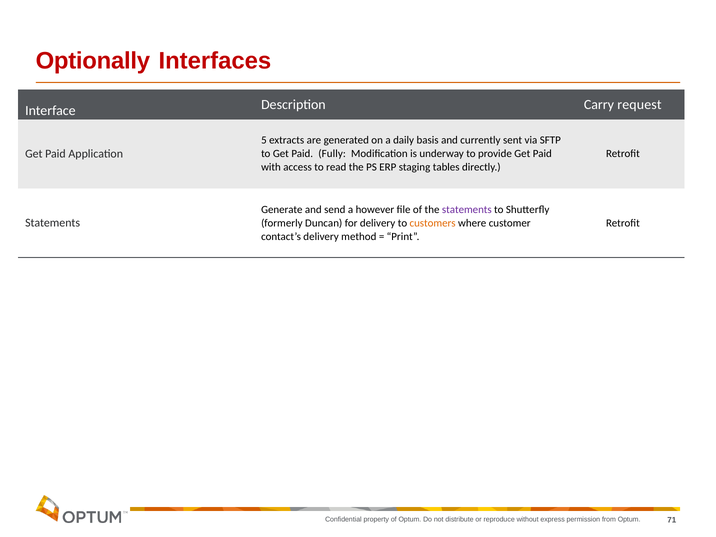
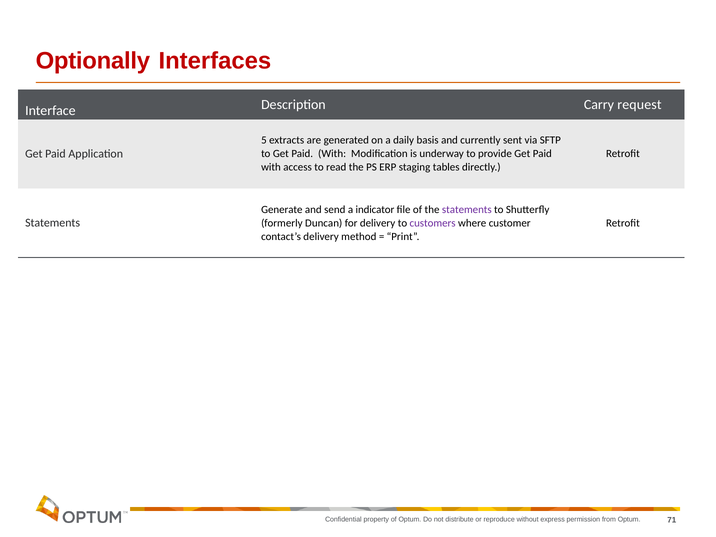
to Get Paid Fully: Fully -> With
however: however -> indicator
customers colour: orange -> purple
